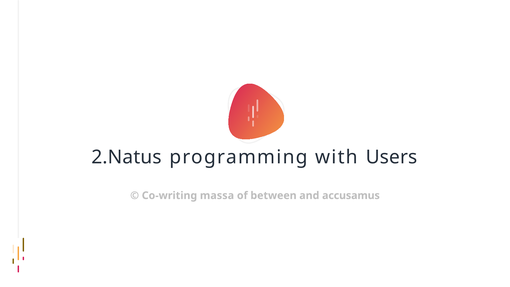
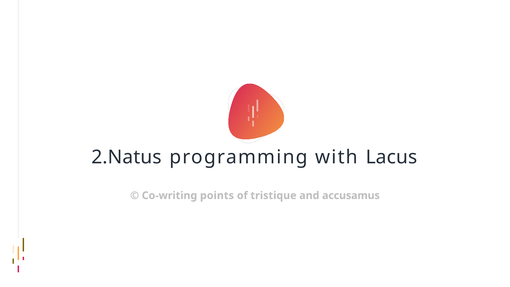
Users: Users -> Lacus
massa: massa -> points
between: between -> tristique
